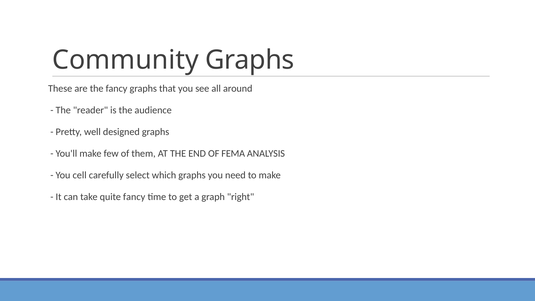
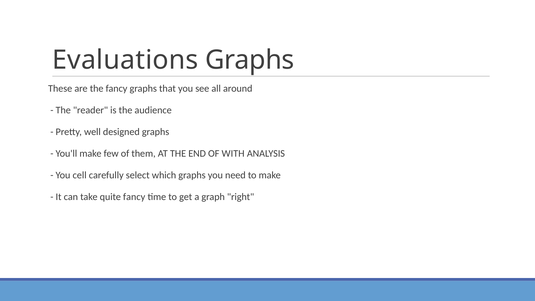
Community: Community -> Evaluations
FEMA: FEMA -> WITH
